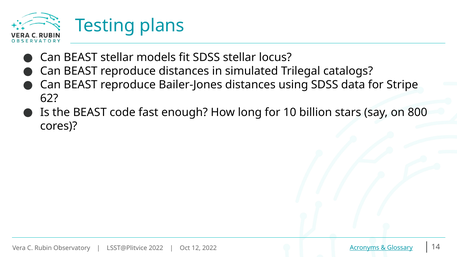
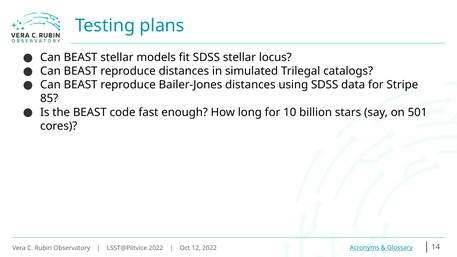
62: 62 -> 85
800: 800 -> 501
